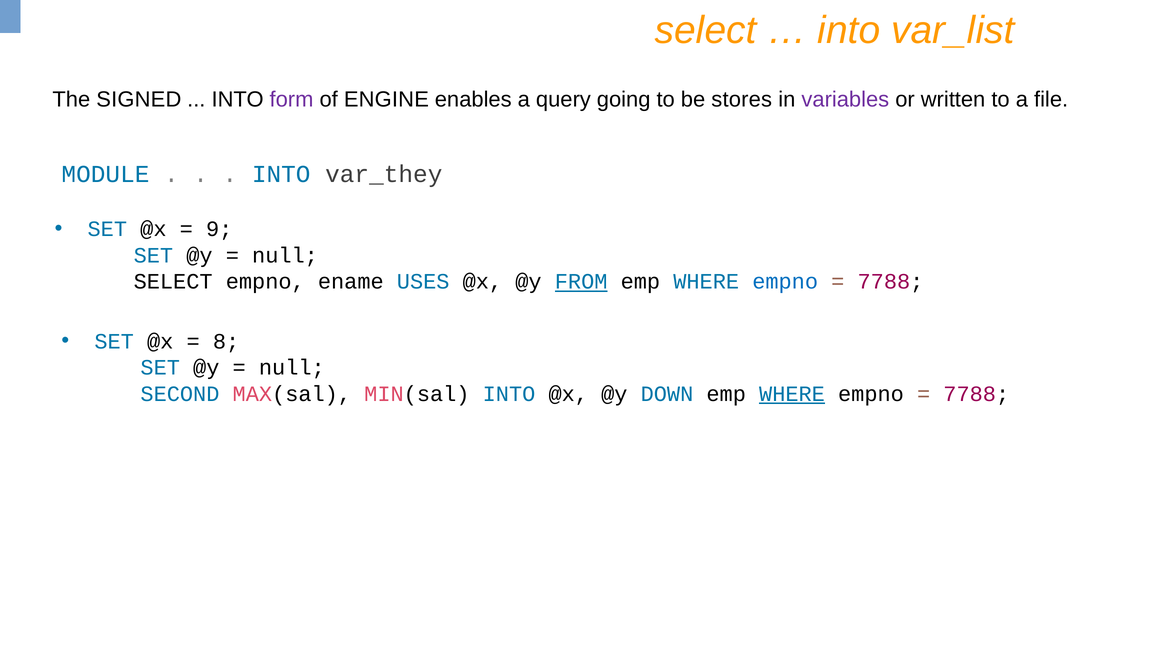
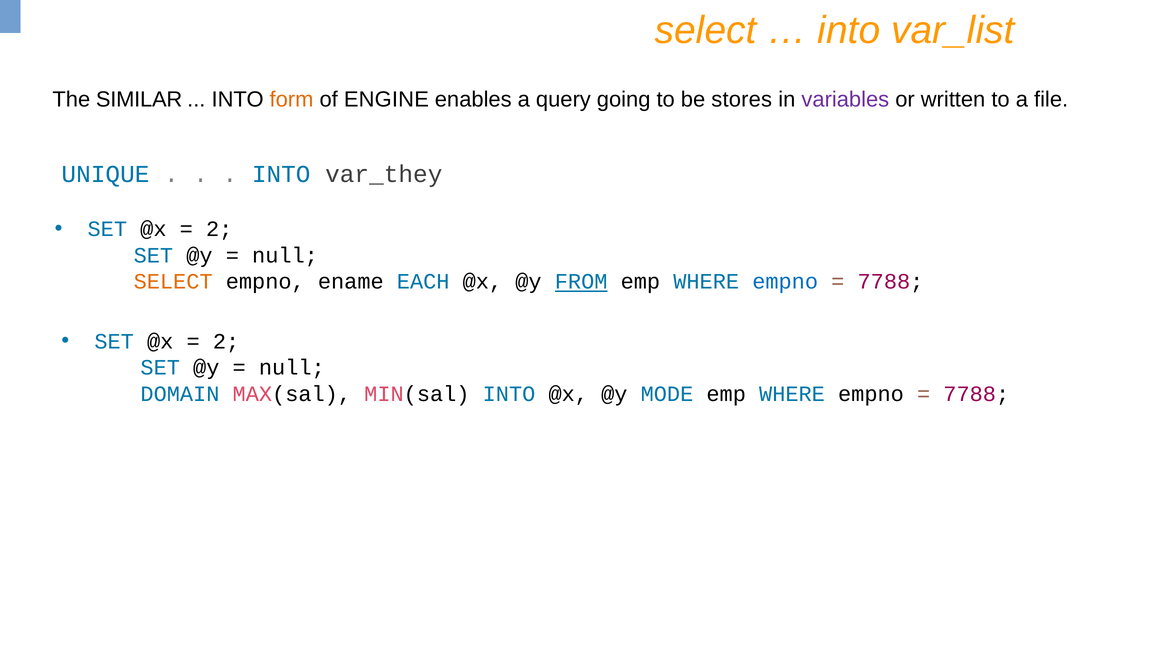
SIGNED: SIGNED -> SIMILAR
form colour: purple -> orange
MODULE: MODULE -> UNIQUE
9 at (219, 229): 9 -> 2
SELECT at (173, 282) colour: black -> orange
USES: USES -> EACH
8 at (226, 341): 8 -> 2
SECOND: SECOND -> DOMAIN
DOWN: DOWN -> MODE
WHERE at (792, 394) underline: present -> none
